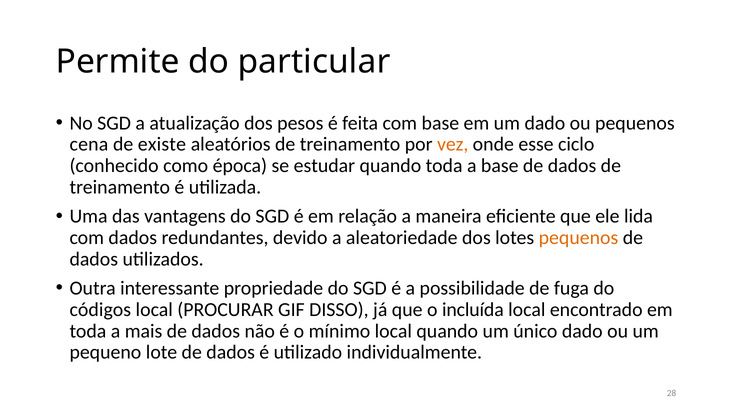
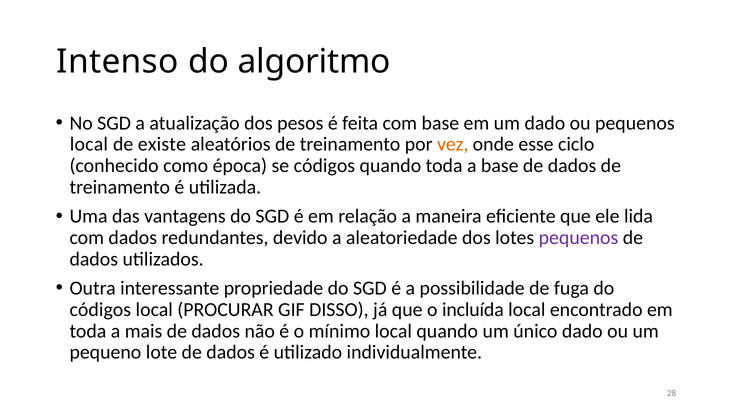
Permite: Permite -> Intenso
particular: particular -> algoritmo
cena at (89, 144): cena -> local
se estudar: estudar -> códigos
pequenos at (578, 238) colour: orange -> purple
